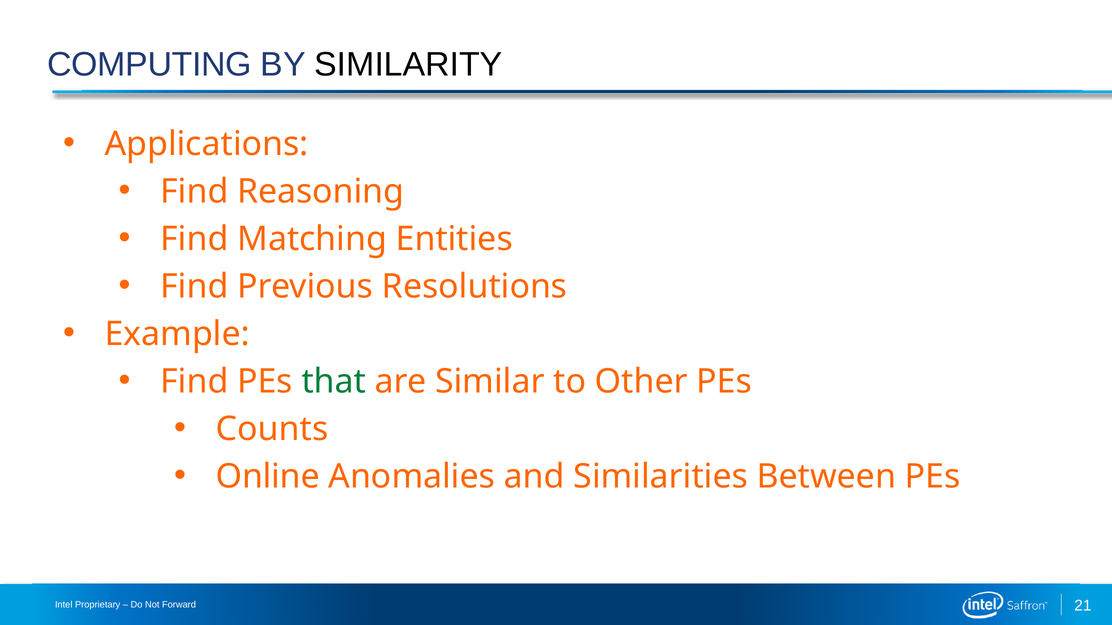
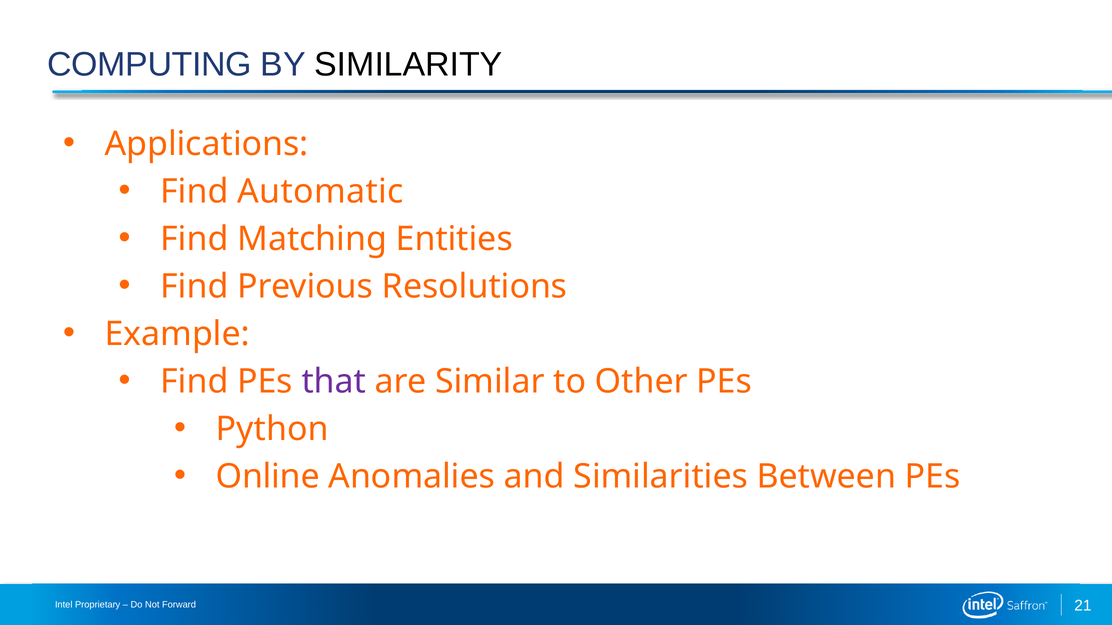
Reasoning: Reasoning -> Automatic
that colour: green -> purple
Counts: Counts -> Python
